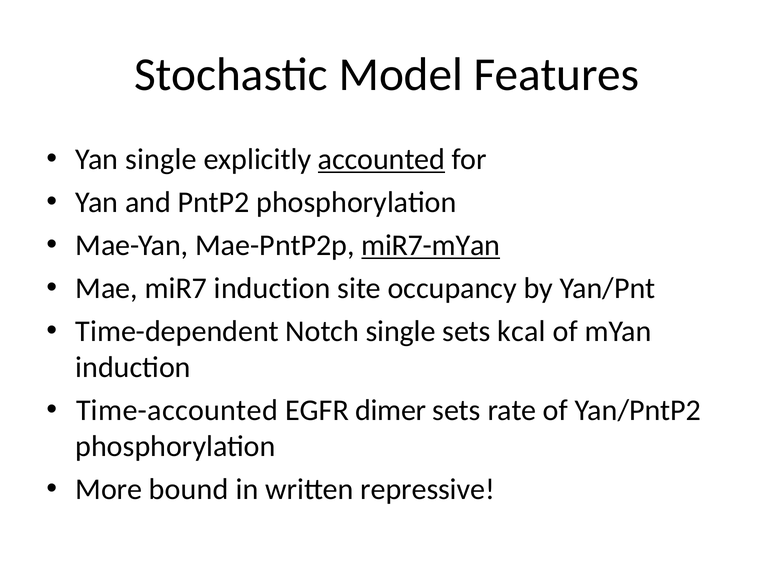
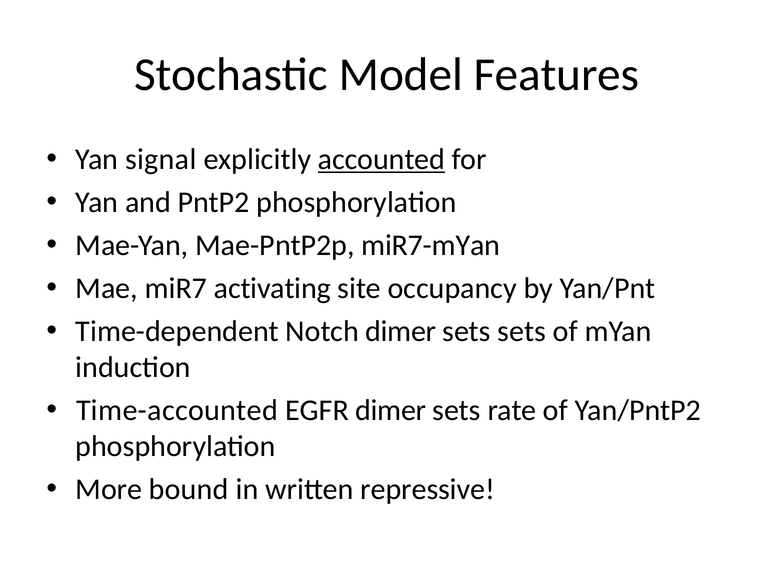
Yan single: single -> signal
miR7-mYan underline: present -> none
miR7 induction: induction -> activating
Notch single: single -> dimer
sets kcal: kcal -> sets
